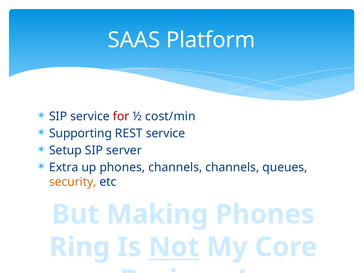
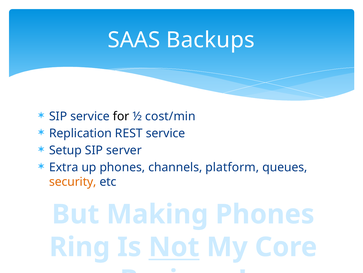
Platform: Platform -> Backups
for colour: red -> black
Supporting: Supporting -> Replication
channels channels: channels -> platform
